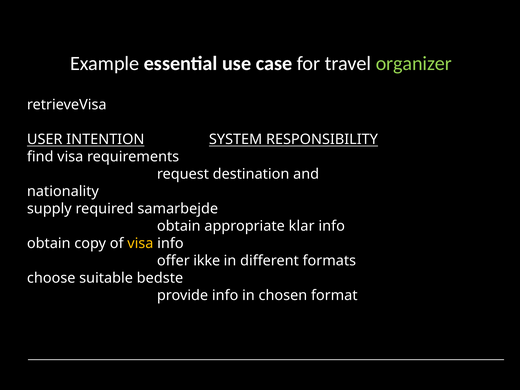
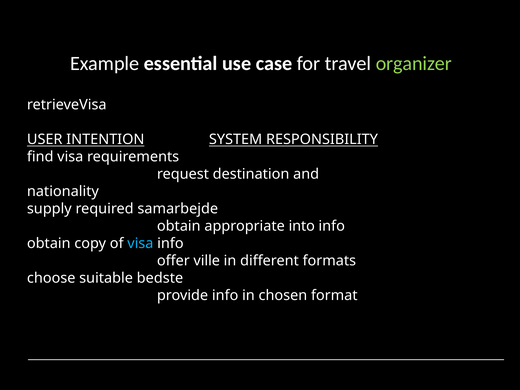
klar: klar -> into
visa at (140, 244) colour: yellow -> light blue
ikke: ikke -> ville
